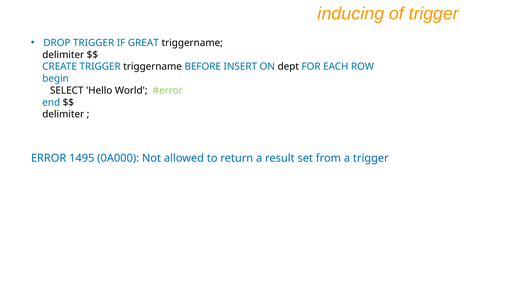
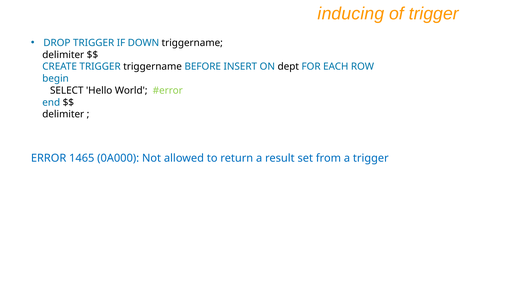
GREAT: GREAT -> DOWN
1495: 1495 -> 1465
